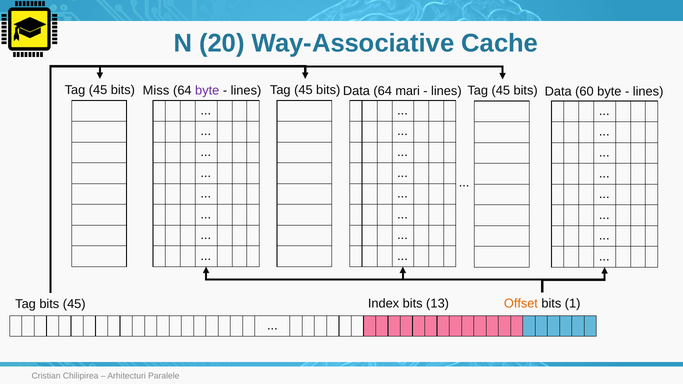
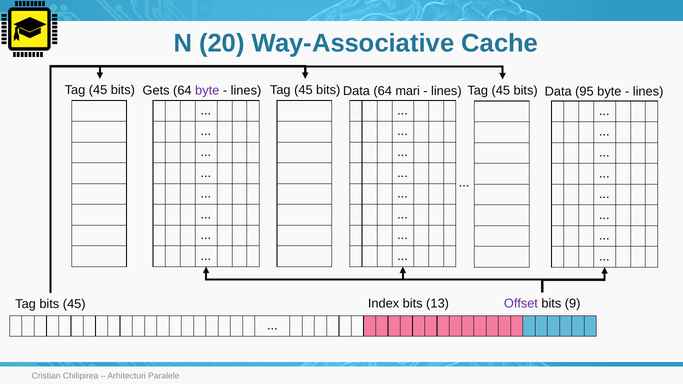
Miss: Miss -> Gets
60: 60 -> 95
Offset colour: orange -> purple
1: 1 -> 9
